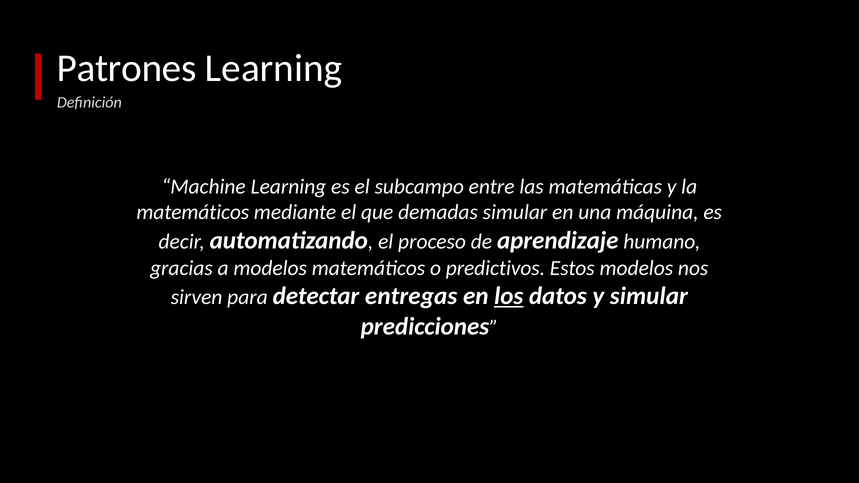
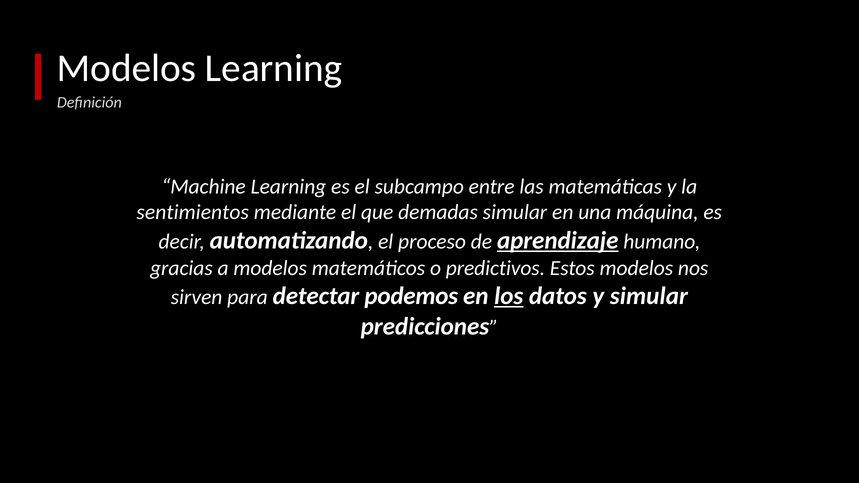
Patrones at (127, 68): Patrones -> Modelos
matemáticos at (193, 212): matemáticos -> sentimientos
aprendizaje underline: none -> present
entregas: entregas -> podemos
